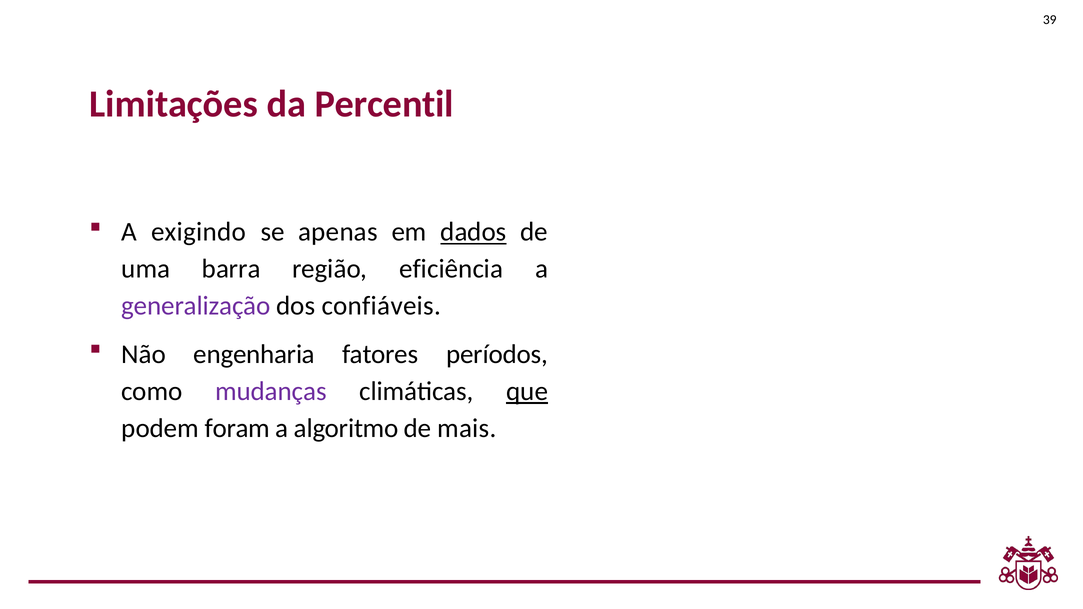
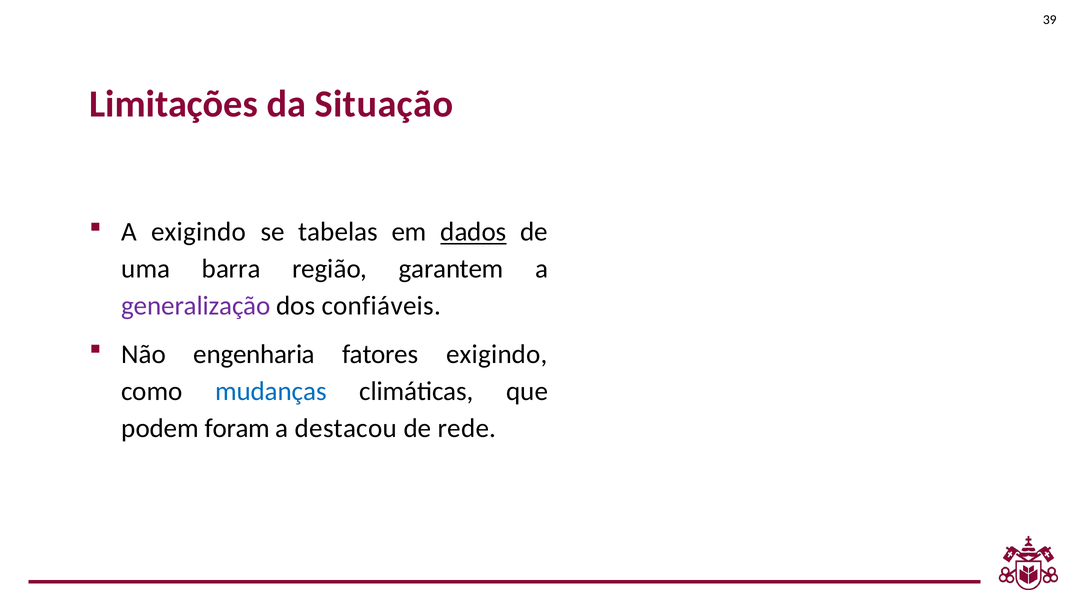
Percentil: Percentil -> Situação
apenas: apenas -> tabelas
eficiência: eficiência -> garantem
fatores períodos: períodos -> exigindo
mudanças colour: purple -> blue
que underline: present -> none
algoritmo: algoritmo -> destacou
mais: mais -> rede
